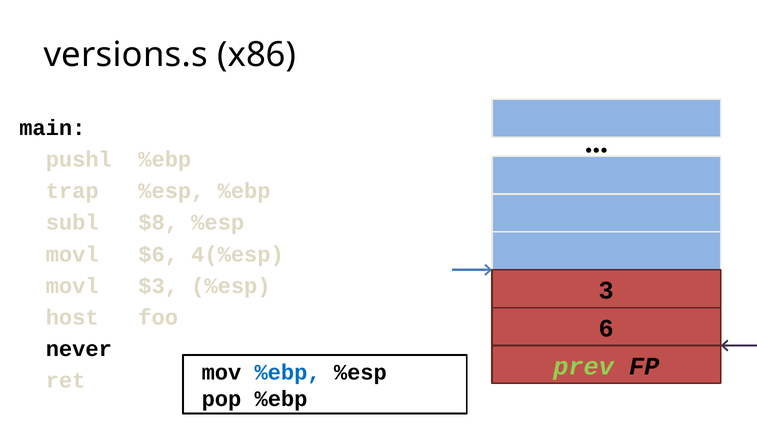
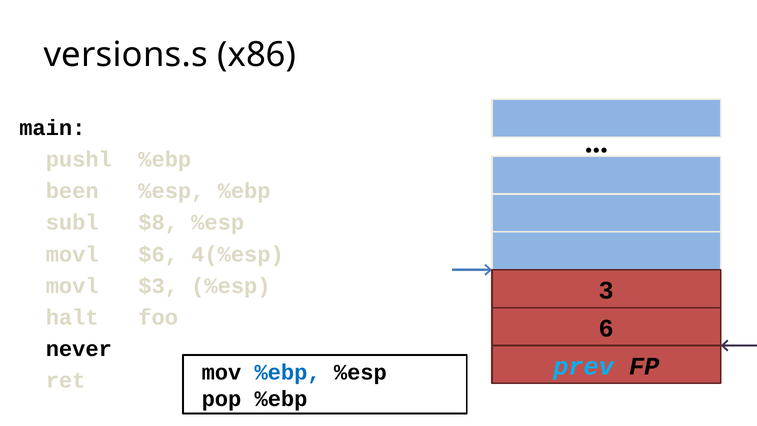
trap: trap -> been
host: host -> halt
prev colour: light green -> light blue
